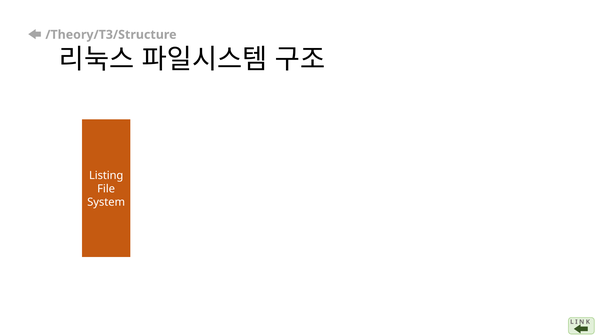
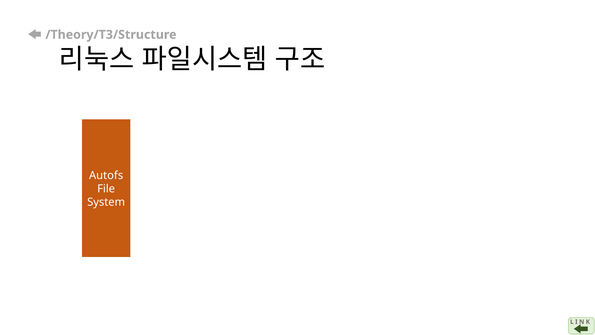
Listing: Listing -> Autofs
